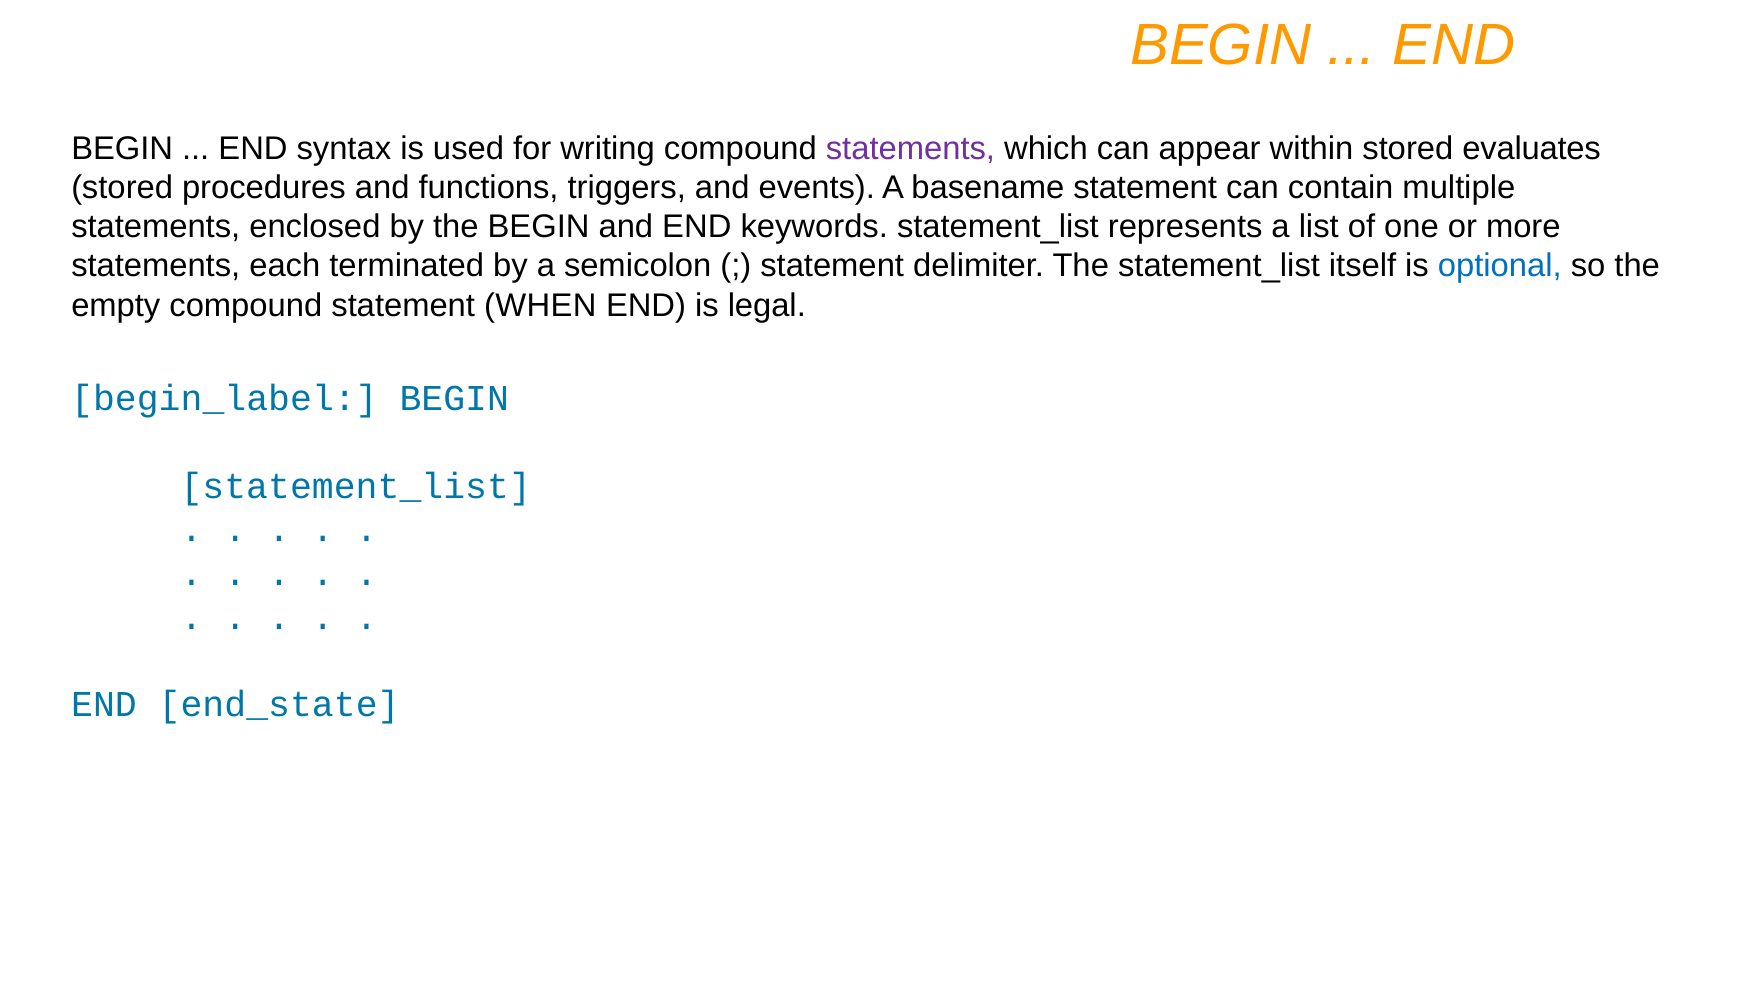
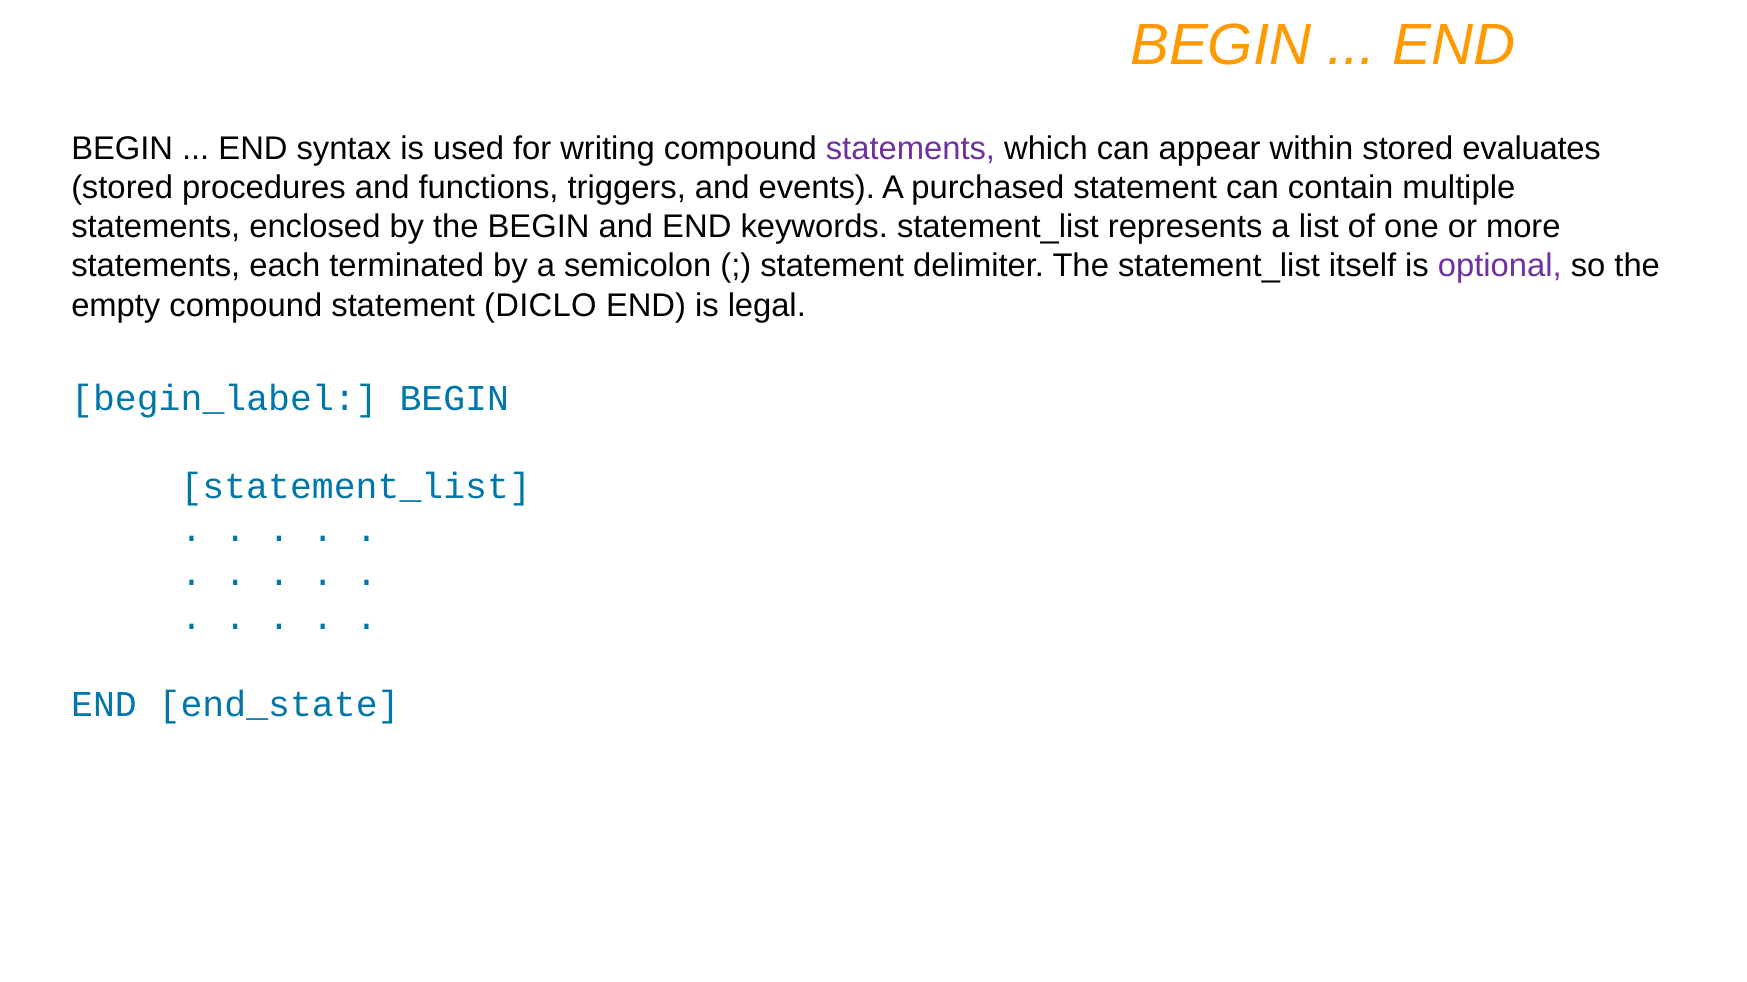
basename: basename -> purchased
optional colour: blue -> purple
WHEN: WHEN -> DICLO
